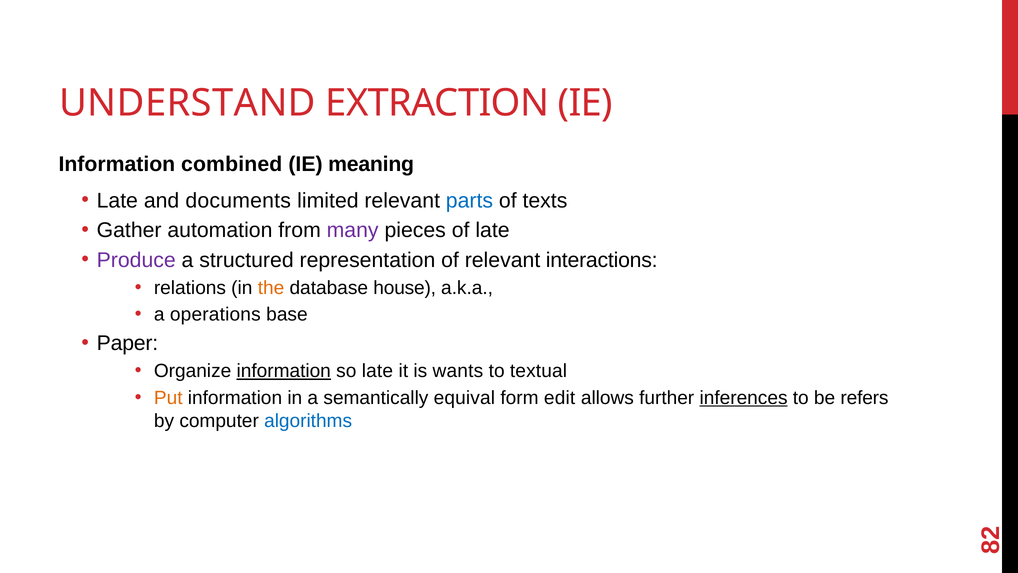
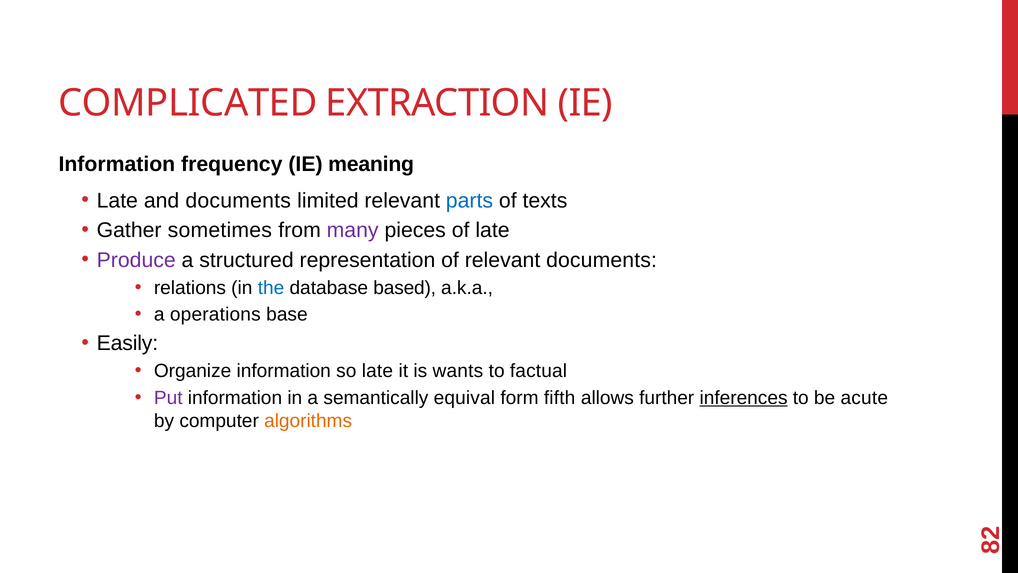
UNDERSTAND: UNDERSTAND -> COMPLICATED
combined: combined -> frequency
automation: automation -> sometimes
relevant interactions: interactions -> documents
the colour: orange -> blue
house: house -> based
Paper: Paper -> Easily
information at (284, 371) underline: present -> none
textual: textual -> factual
Put colour: orange -> purple
edit: edit -> fifth
refers: refers -> acute
algorithms colour: blue -> orange
